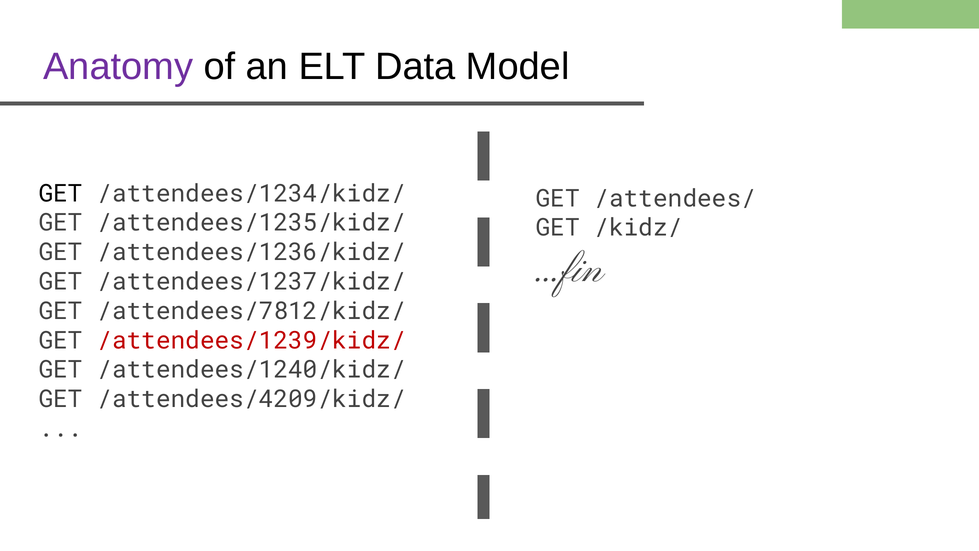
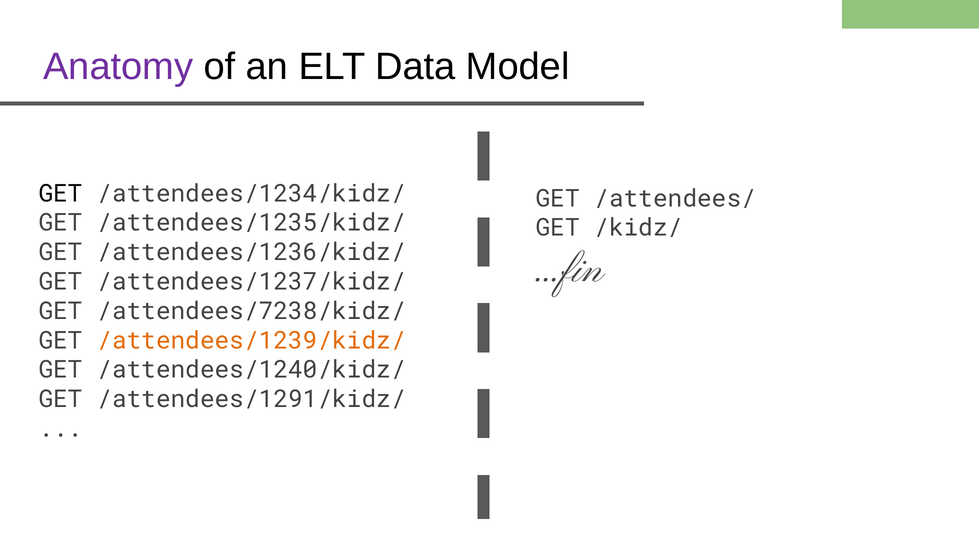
/attendees/7812/kidz/: /attendees/7812/kidz/ -> /attendees/7238/kidz/
/attendees/1239/kidz/ colour: red -> orange
/attendees/4209/kidz/: /attendees/4209/kidz/ -> /attendees/1291/kidz/
